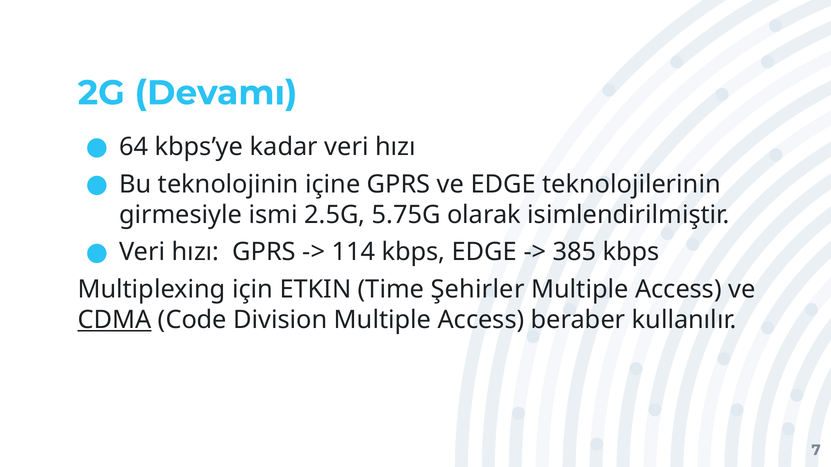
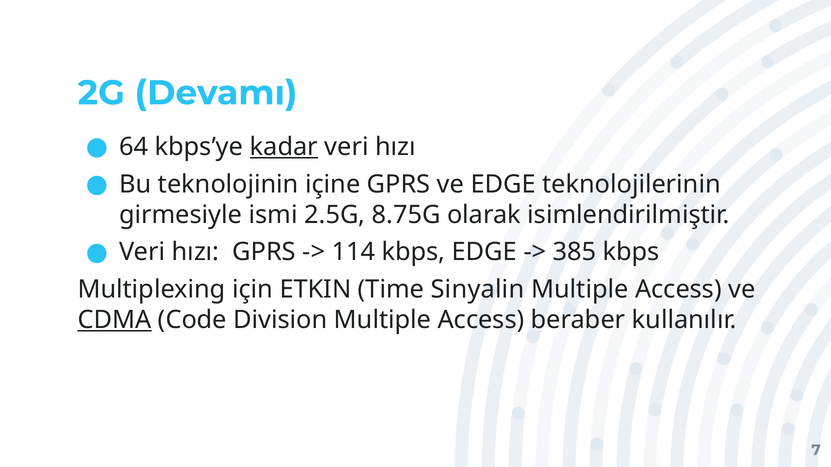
kadar underline: none -> present
5.75G: 5.75G -> 8.75G
Şehirler: Şehirler -> Sinyalin
